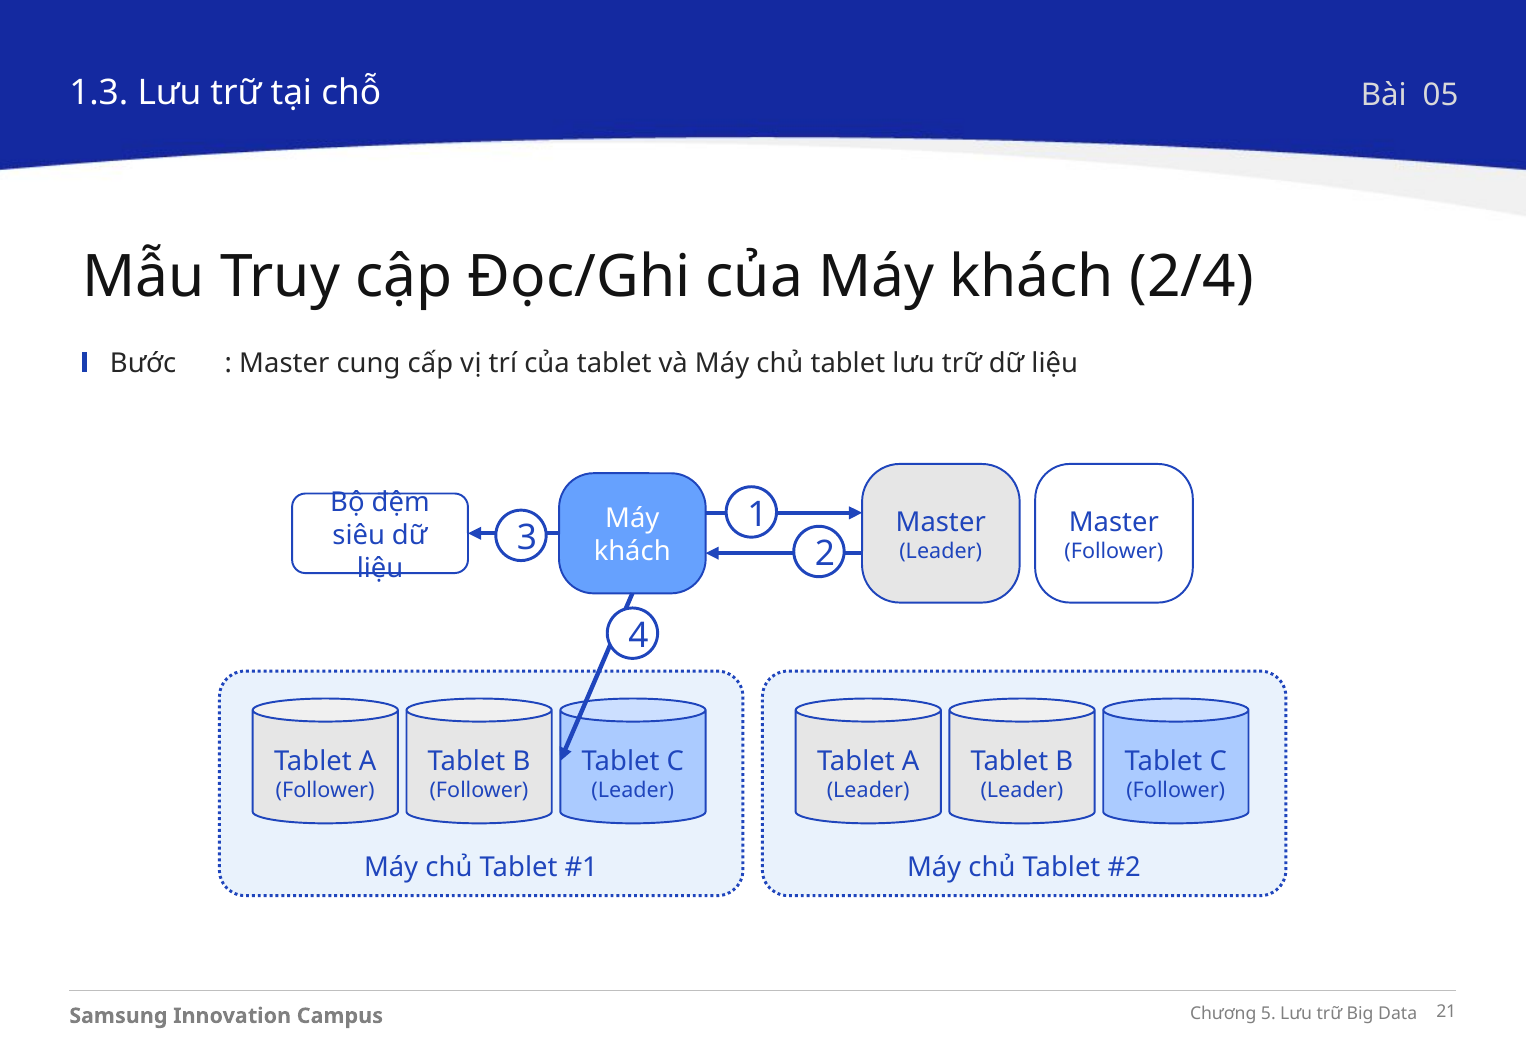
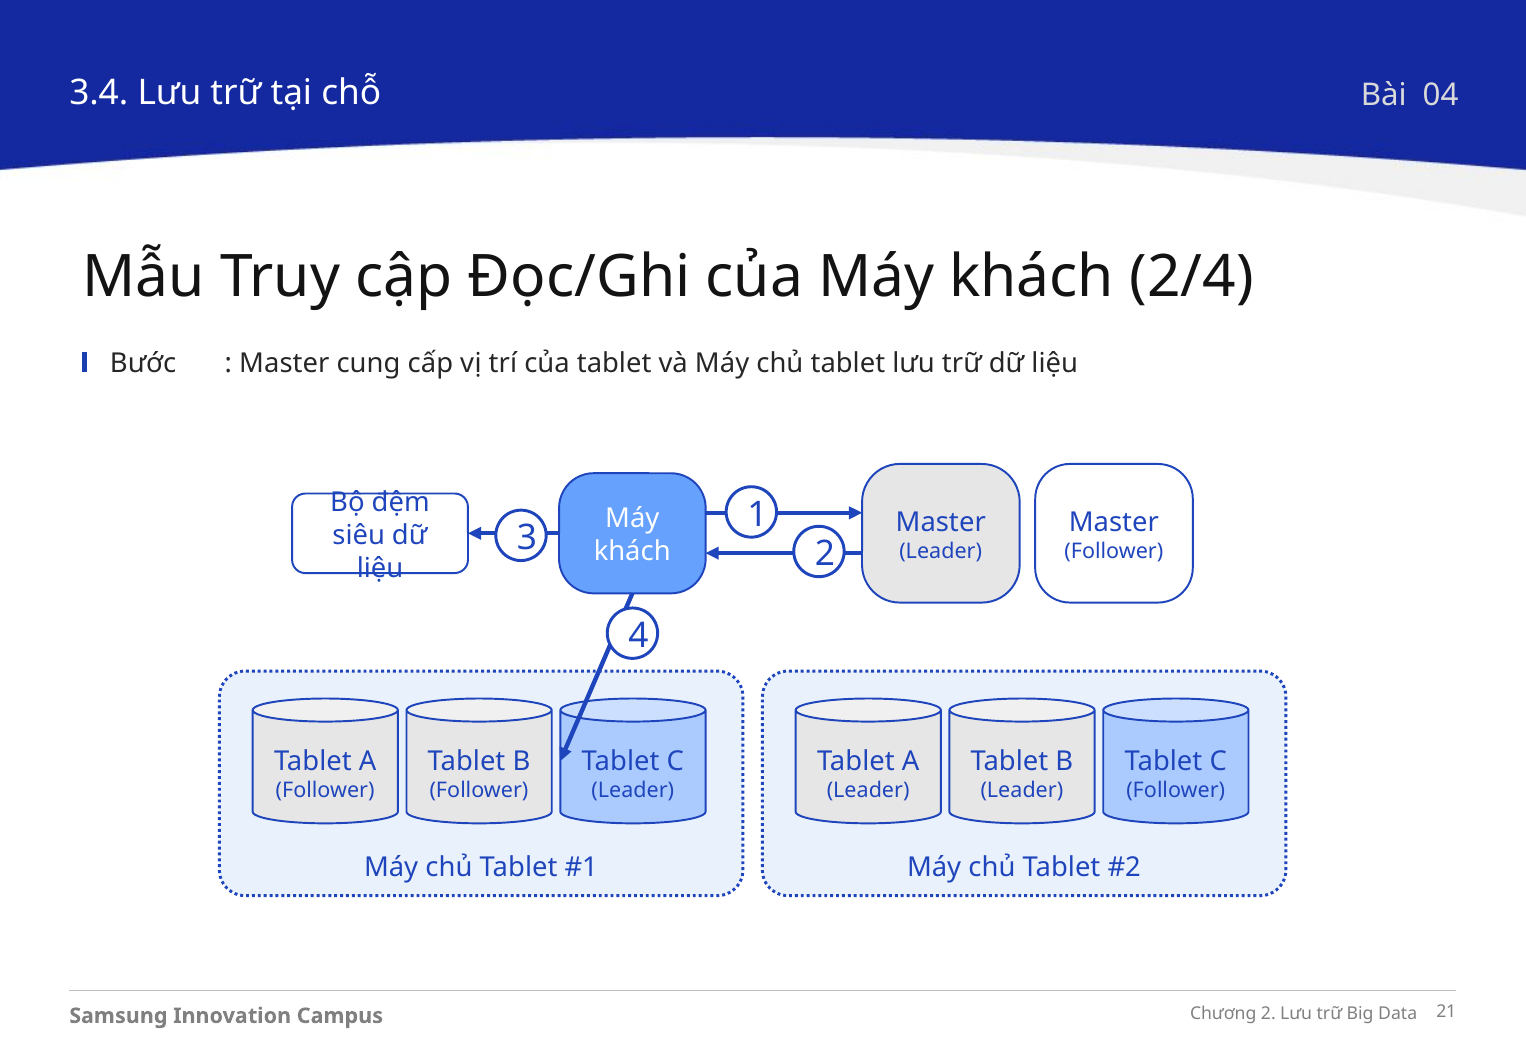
1.3: 1.3 -> 3.4
05: 05 -> 04
5 at (1268, 1013): 5 -> 2
